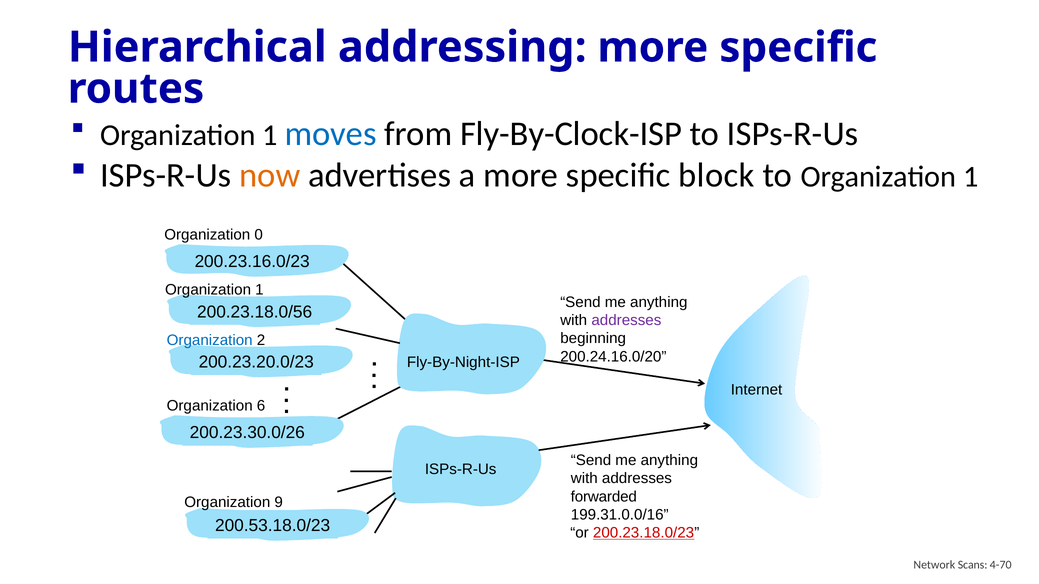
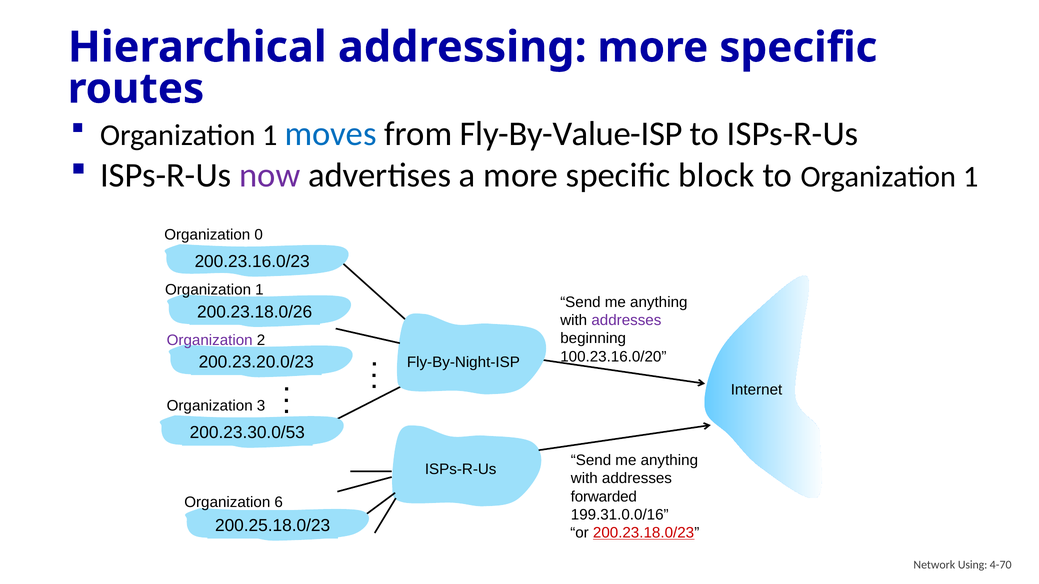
Fly-By-Clock-ISP: Fly-By-Clock-ISP -> Fly-By-Value-ISP
now colour: orange -> purple
200.23.18.0/56: 200.23.18.0/56 -> 200.23.18.0/26
Organization at (210, 341) colour: blue -> purple
200.24.16.0/20: 200.24.16.0/20 -> 100.23.16.0/20
6: 6 -> 3
200.23.30.0/26: 200.23.30.0/26 -> 200.23.30.0/53
9: 9 -> 6
200.53.18.0/23: 200.53.18.0/23 -> 200.25.18.0/23
Scans: Scans -> Using
